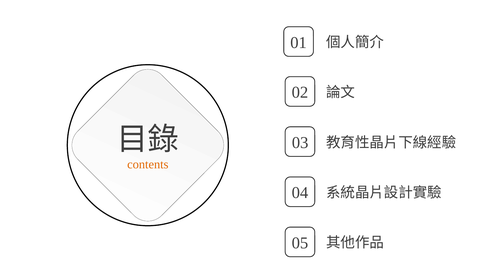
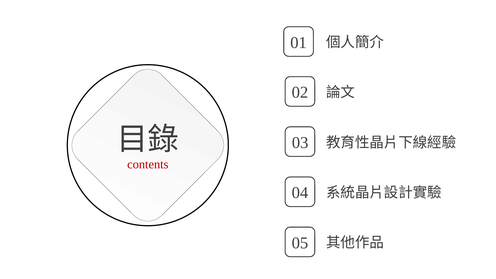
contents colour: orange -> red
